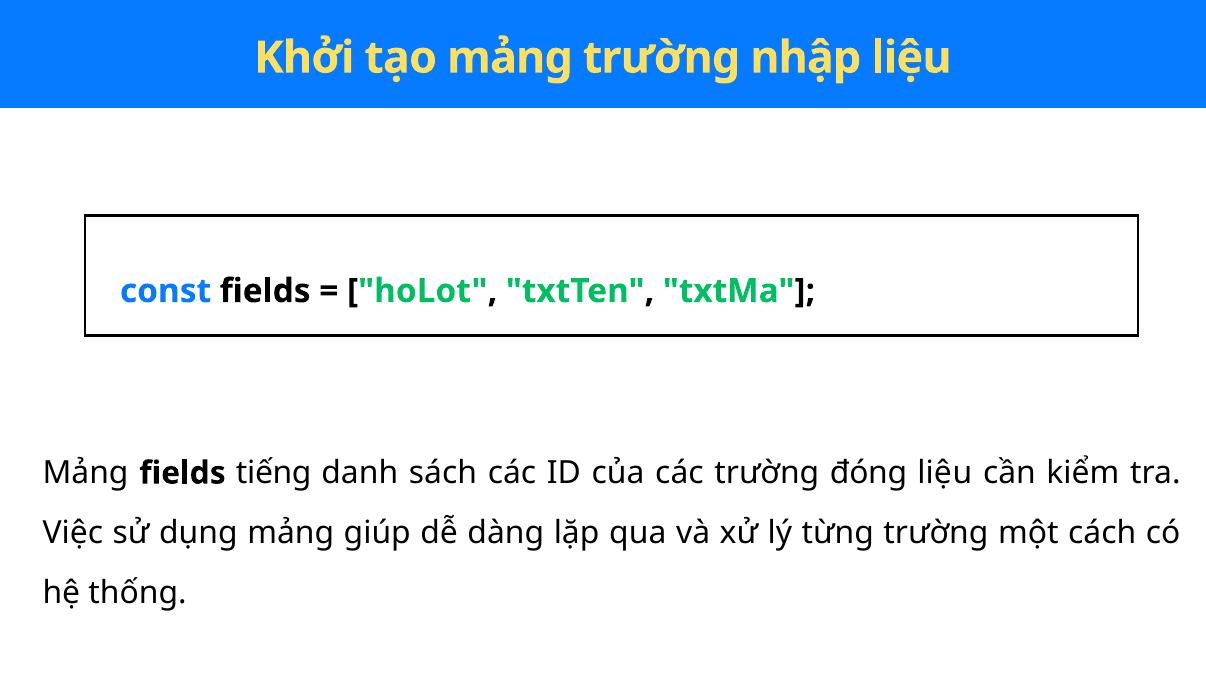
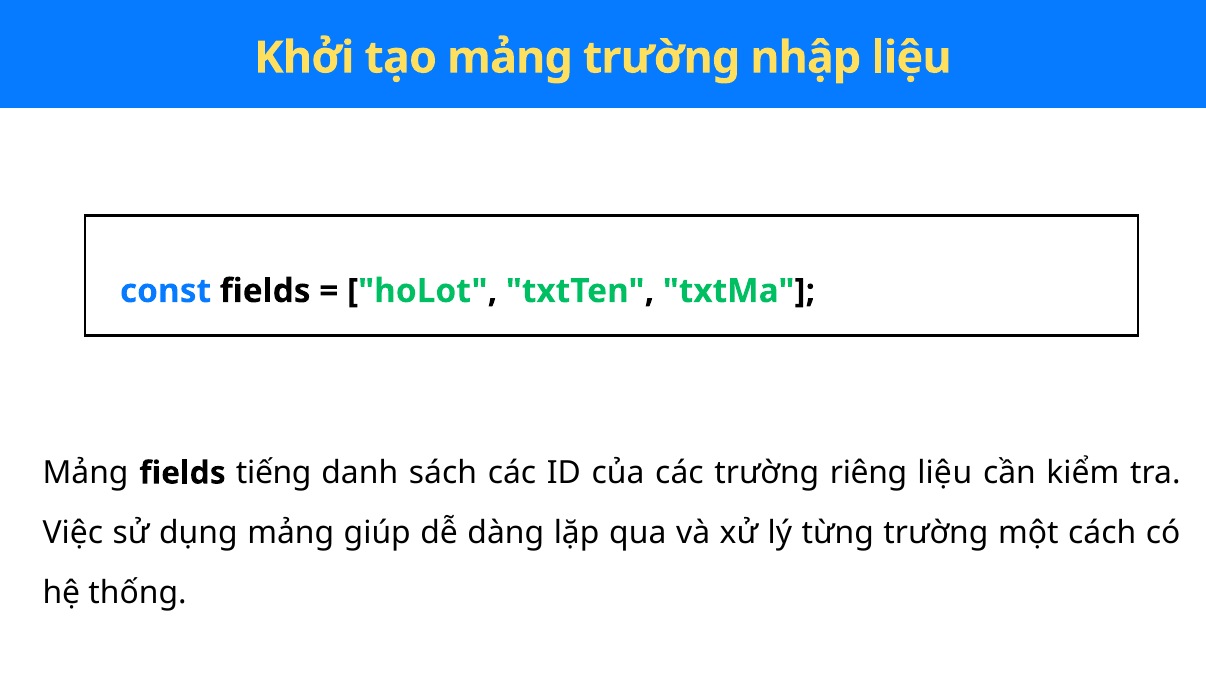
đóng: đóng -> riêng
